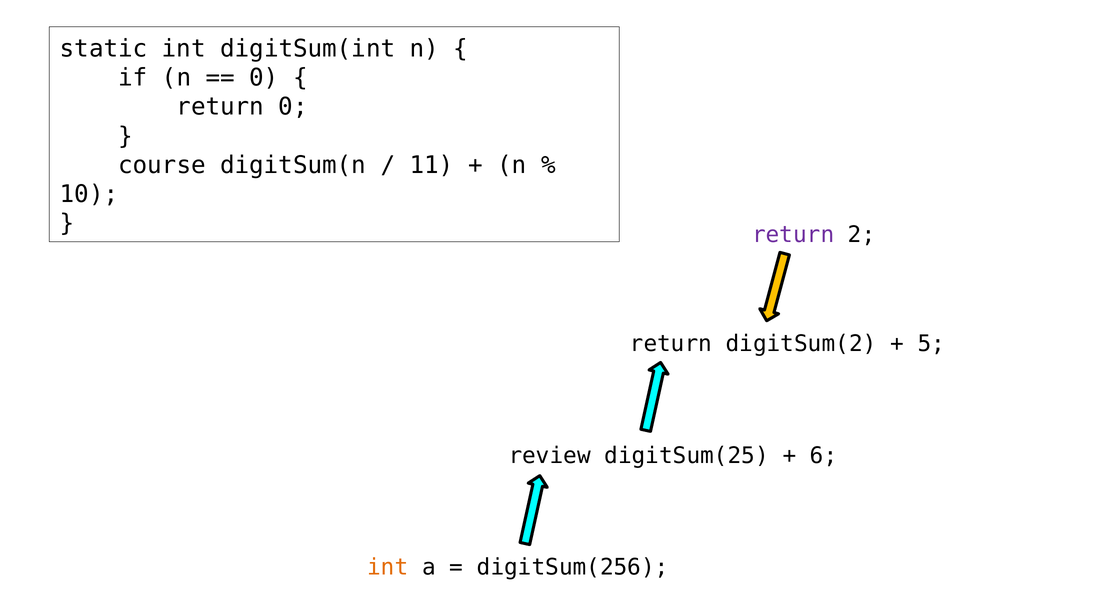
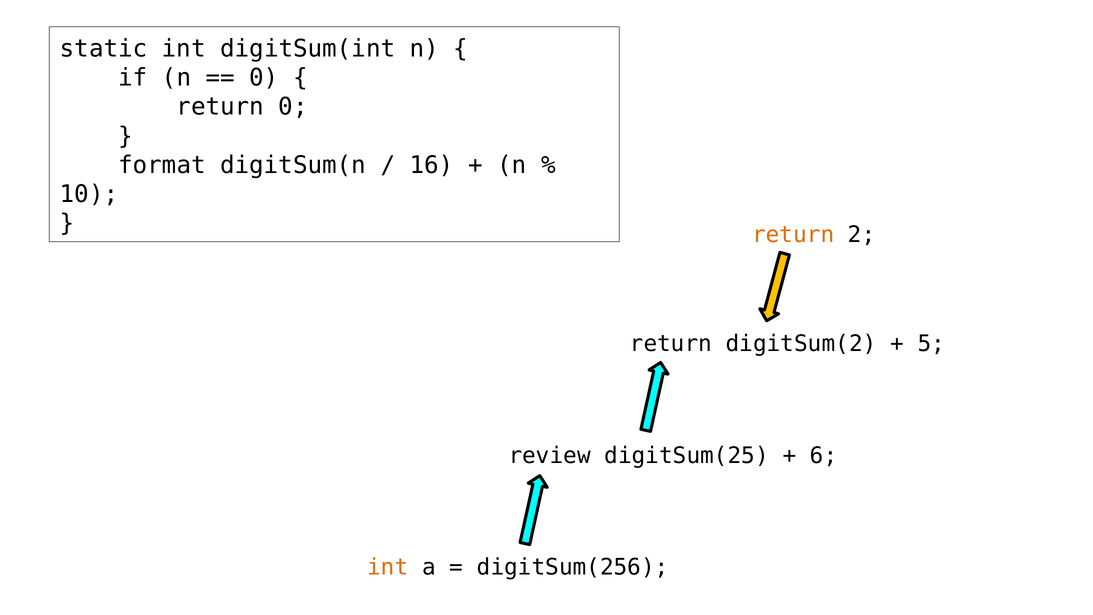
course: course -> format
11: 11 -> 16
return at (793, 235) colour: purple -> orange
